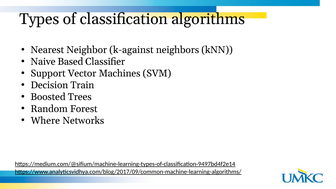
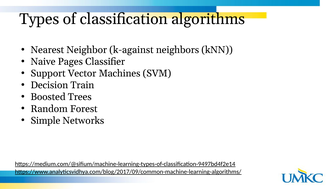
Based: Based -> Pages
Where: Where -> Simple
